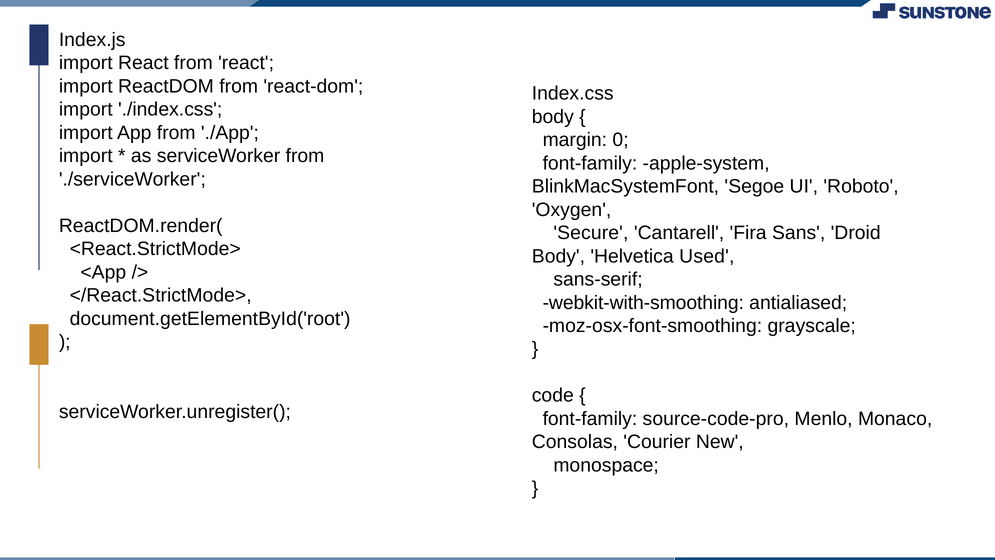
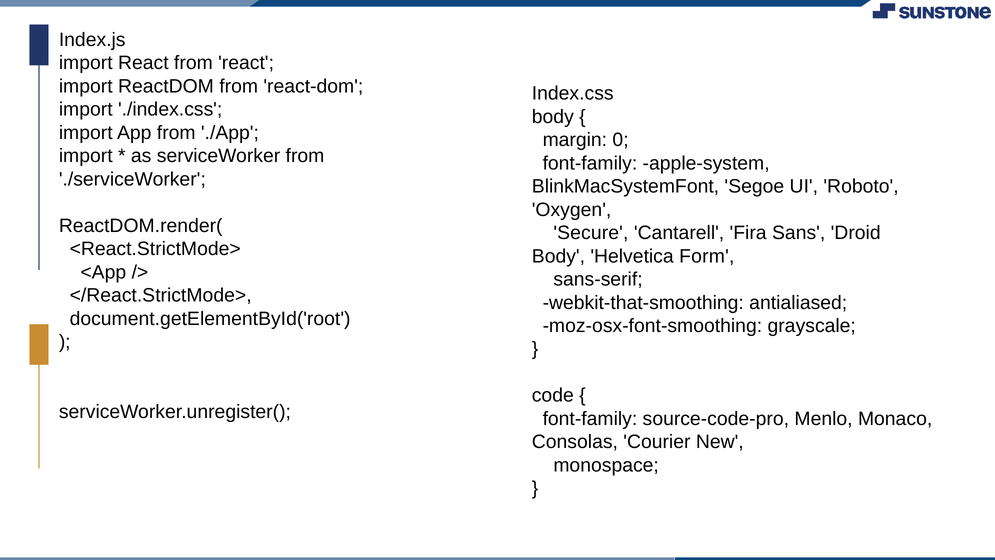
Used: Used -> Form
webkit-with-smoothing: webkit-with-smoothing -> webkit-that-smoothing
